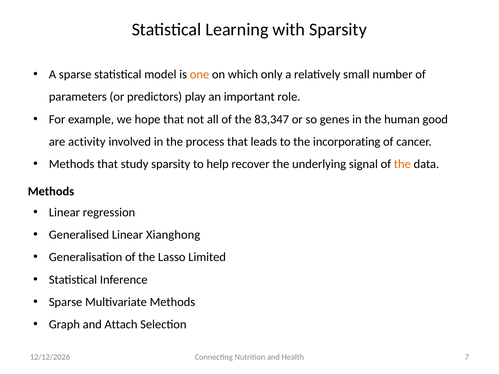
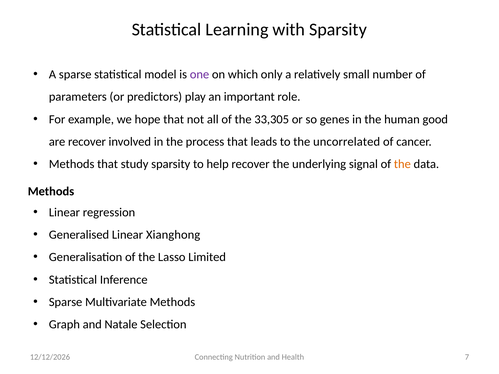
one colour: orange -> purple
83,347: 83,347 -> 33,305
are activity: activity -> recover
incorporating: incorporating -> uncorrelated
Attach: Attach -> Natale
